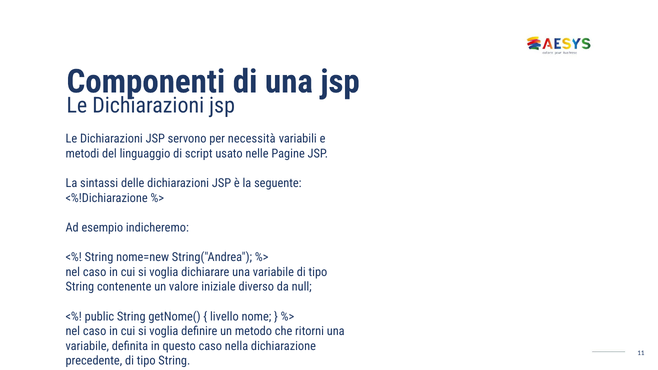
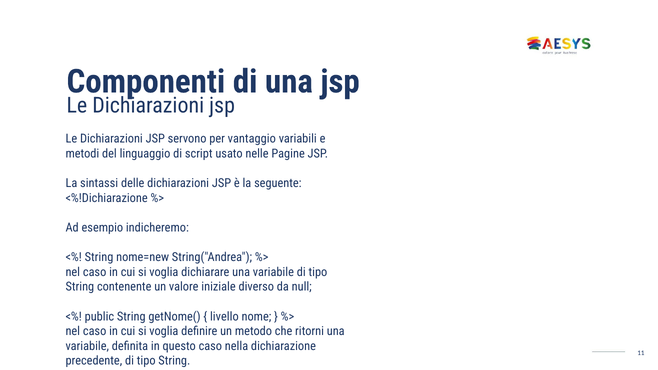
necessità: necessità -> vantaggio
